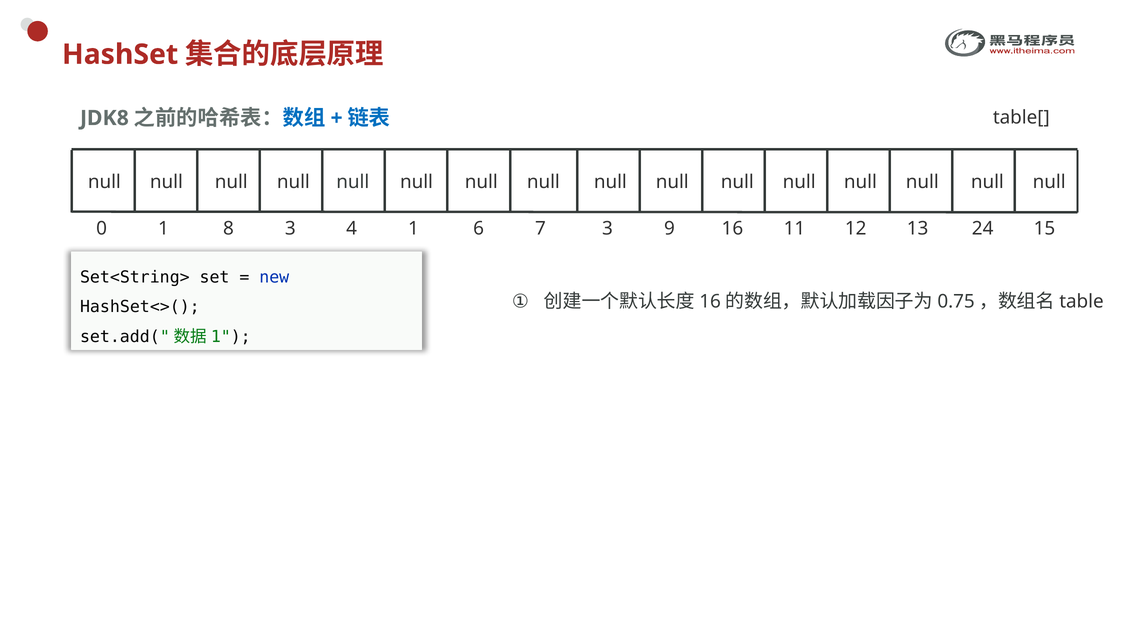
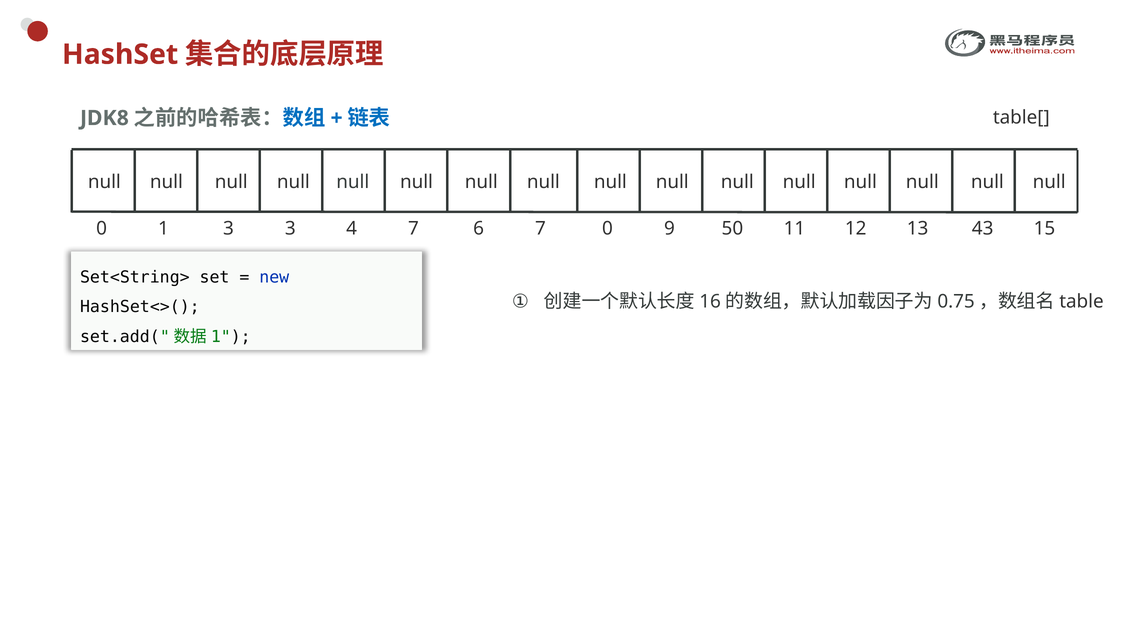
1 8: 8 -> 3
4 1: 1 -> 7
7 3: 3 -> 0
16: 16 -> 50
24: 24 -> 43
